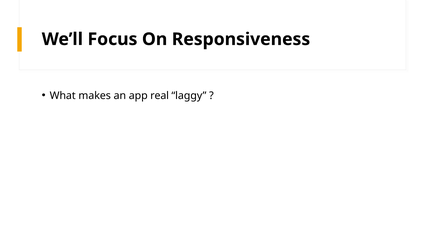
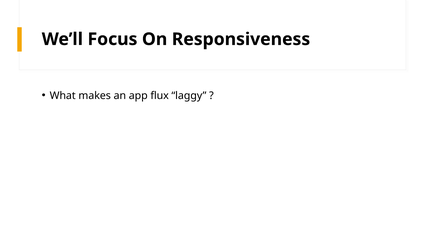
real: real -> flux
